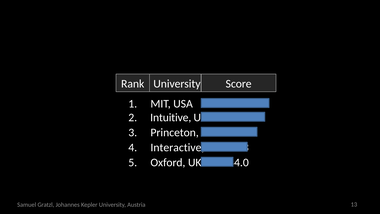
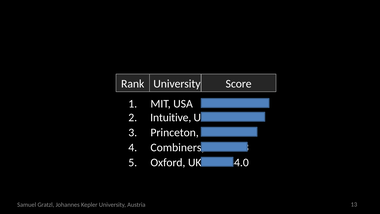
Interactive: Interactive -> Combiners
